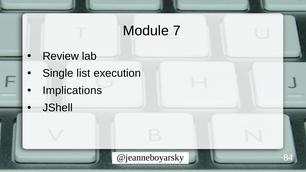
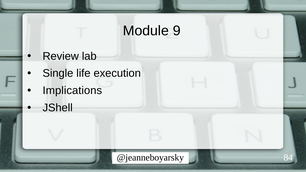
7: 7 -> 9
list: list -> life
